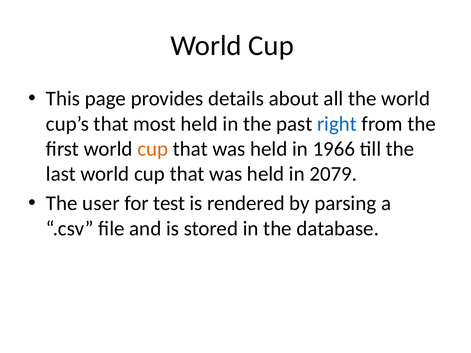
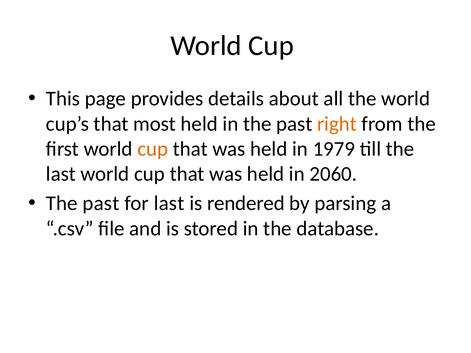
right colour: blue -> orange
1966: 1966 -> 1979
2079: 2079 -> 2060
user at (101, 204): user -> past
for test: test -> last
